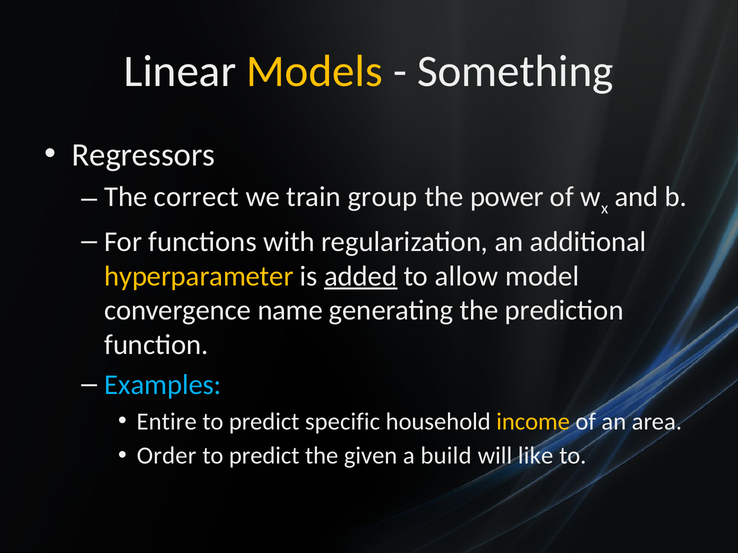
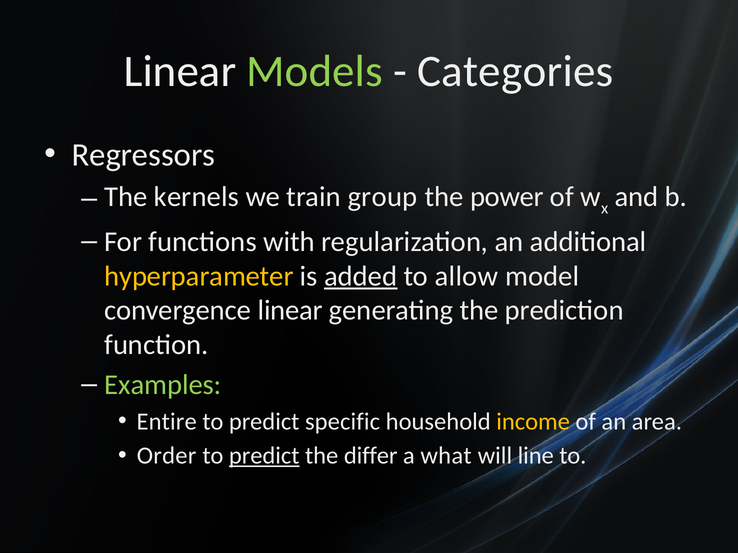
Models colour: yellow -> light green
Something: Something -> Categories
correct: correct -> kernels
convergence name: name -> linear
Examples colour: light blue -> light green
predict at (264, 456) underline: none -> present
given: given -> differ
build: build -> what
like: like -> line
